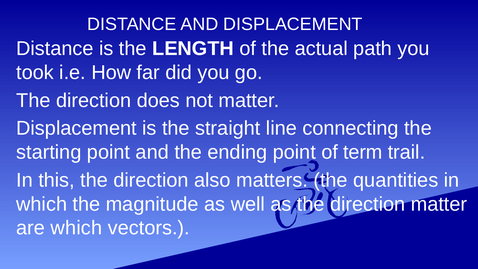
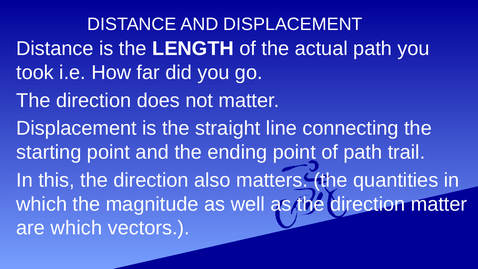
of term: term -> path
